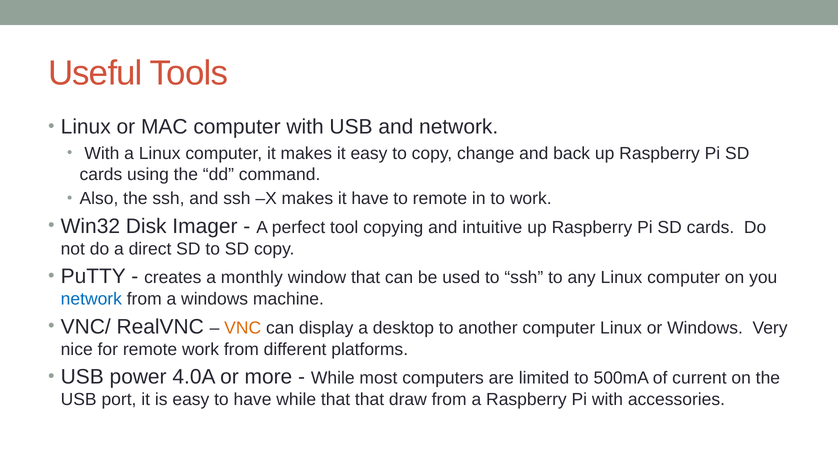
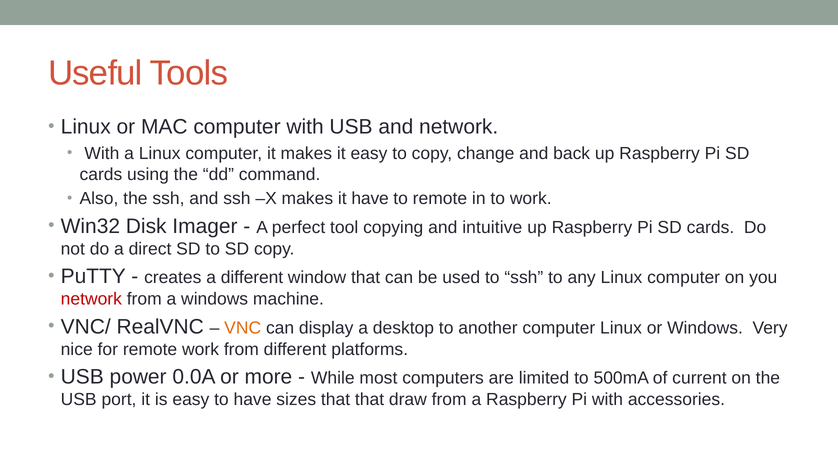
a monthly: monthly -> different
network at (91, 299) colour: blue -> red
4.0A: 4.0A -> 0.0A
have while: while -> sizes
